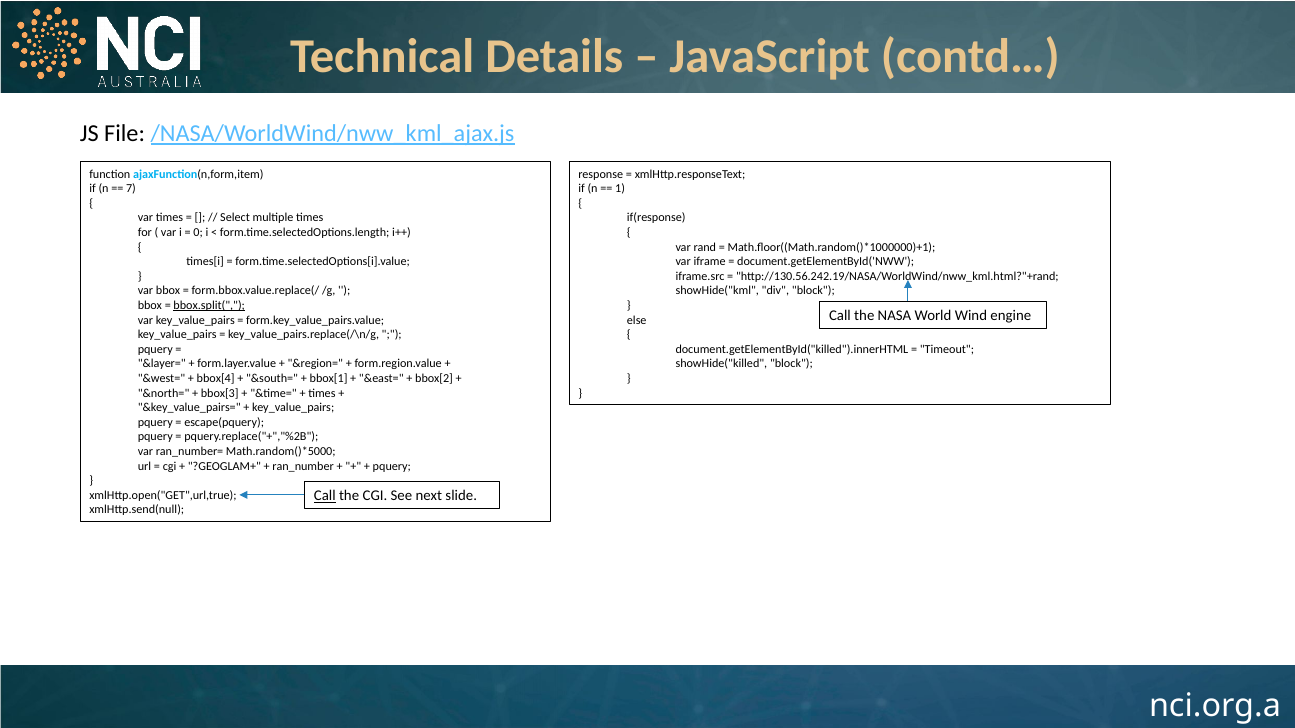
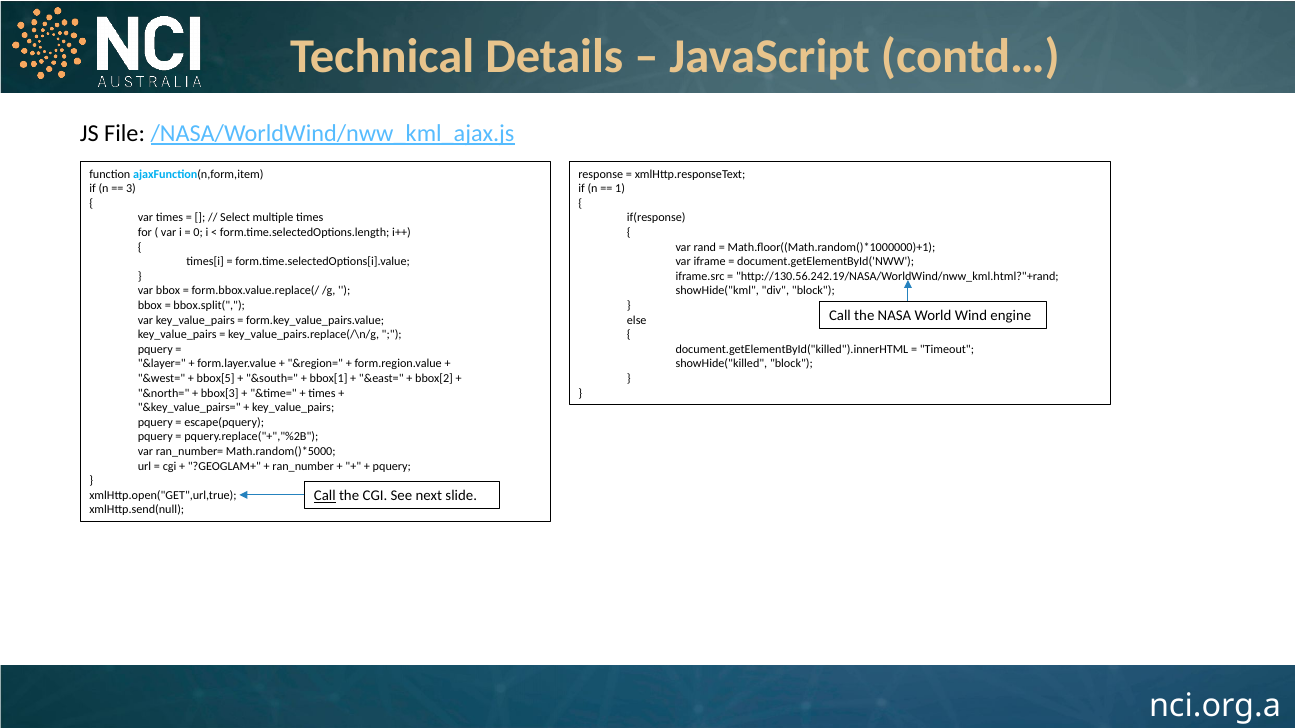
7: 7 -> 3
bbox.split( underline: present -> none
bbox[4: bbox[4 -> bbox[5
